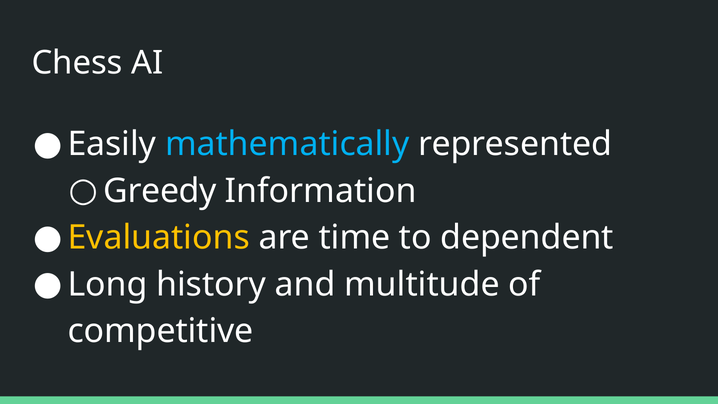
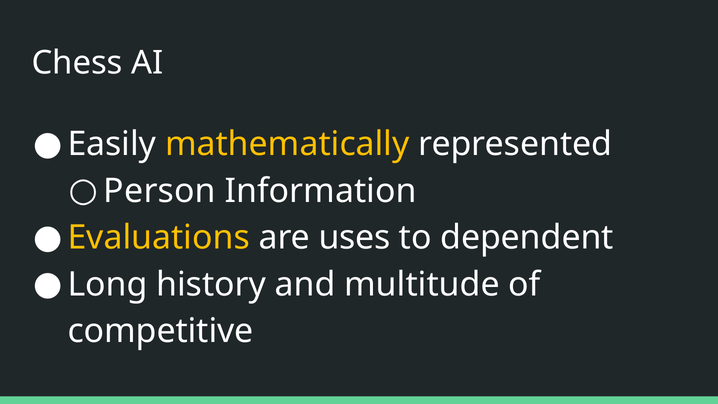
mathematically colour: light blue -> yellow
Greedy: Greedy -> Person
time: time -> uses
